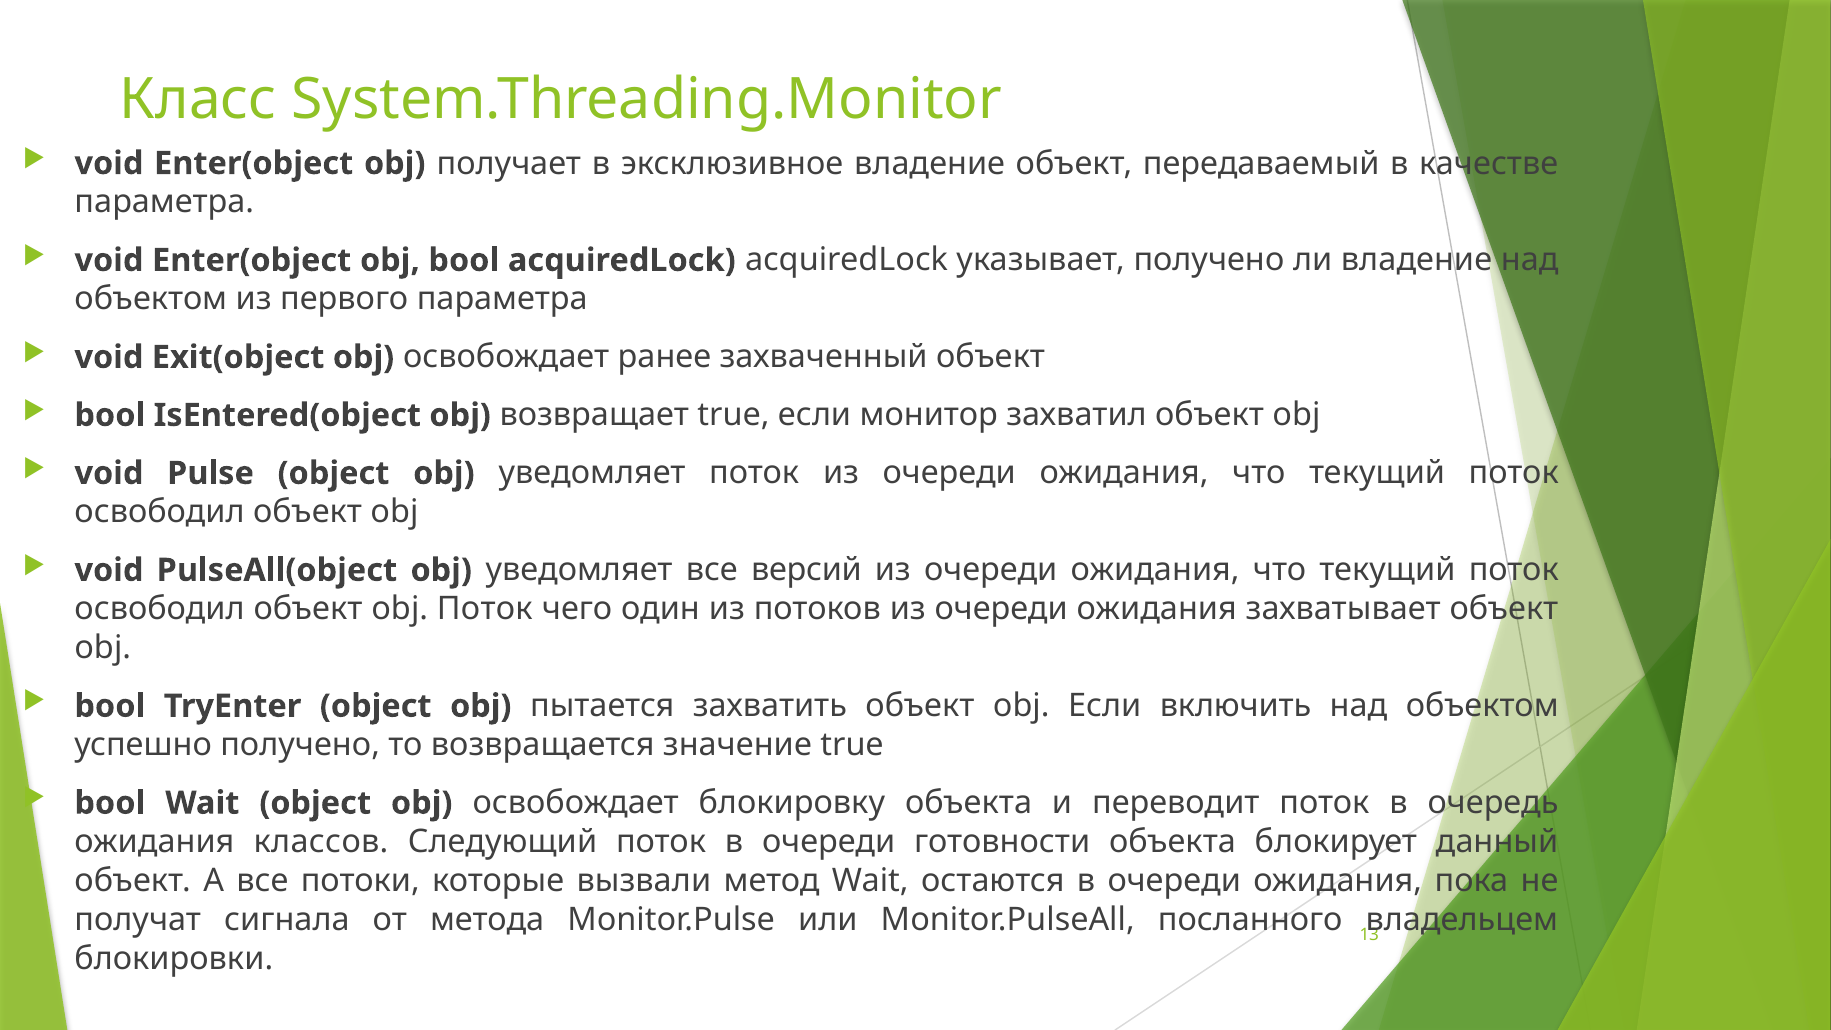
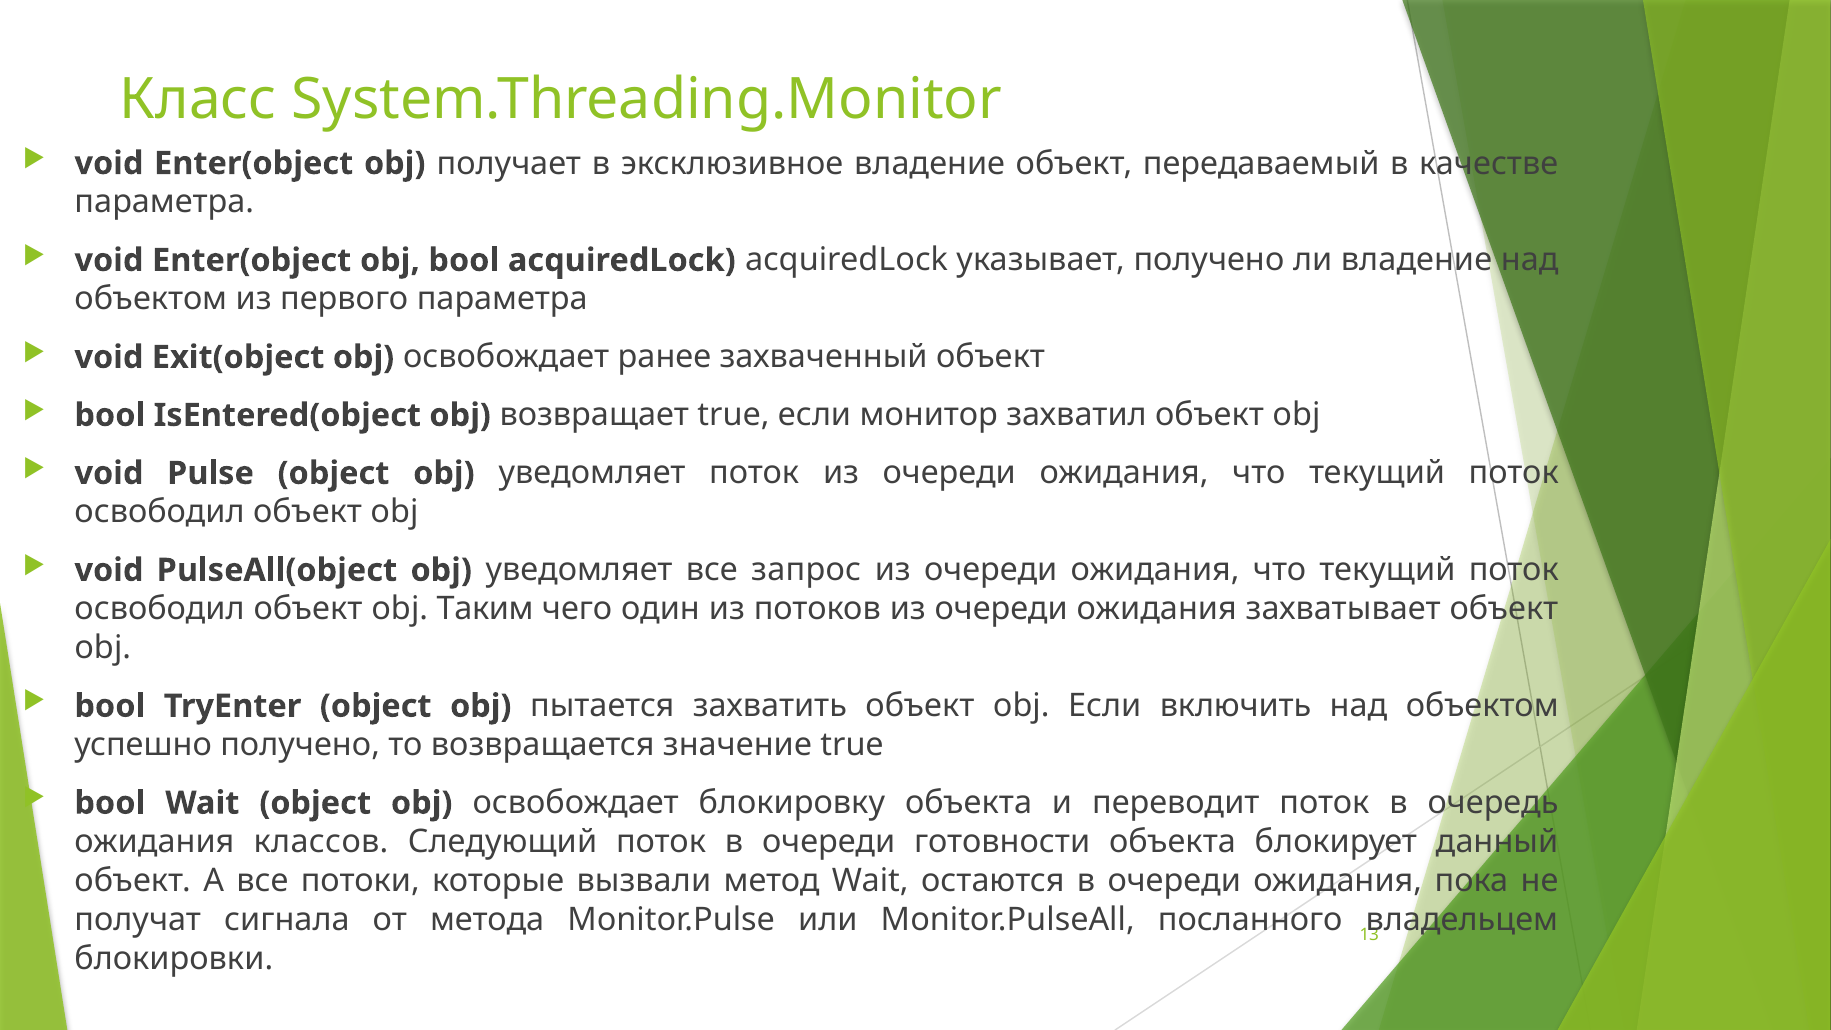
версий: версий -> запрос
obj Поток: Поток -> Таким
